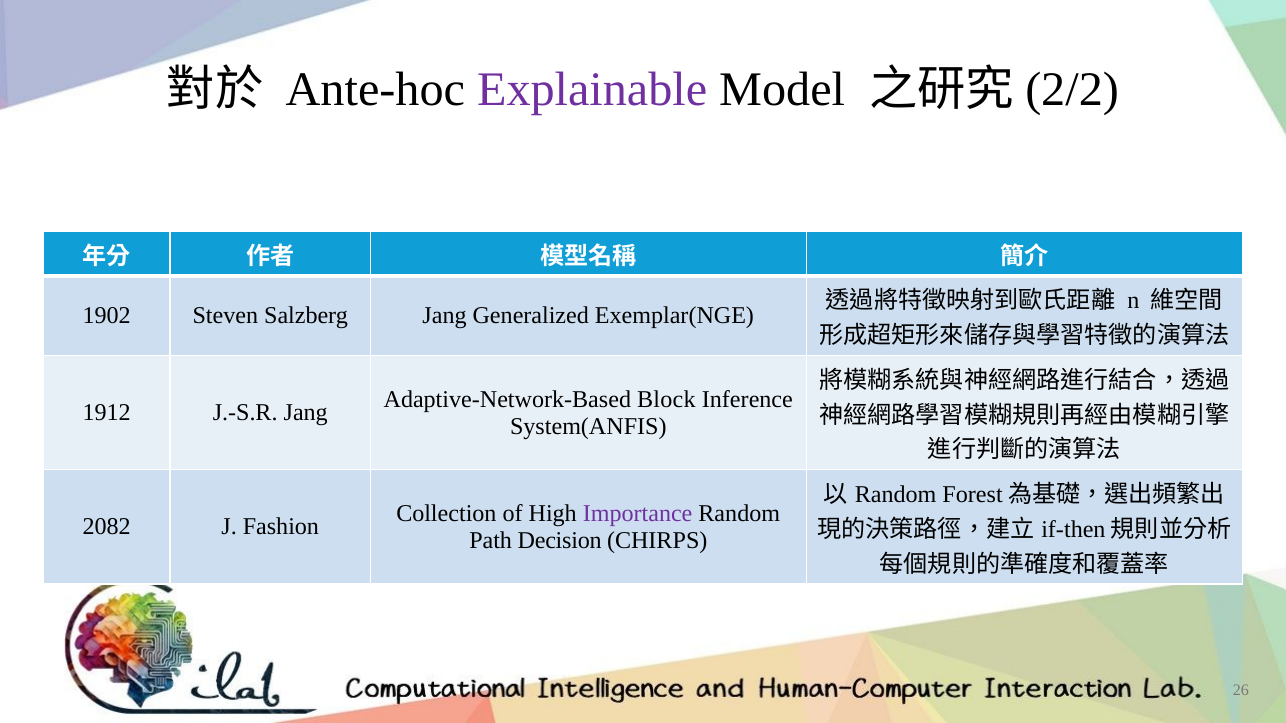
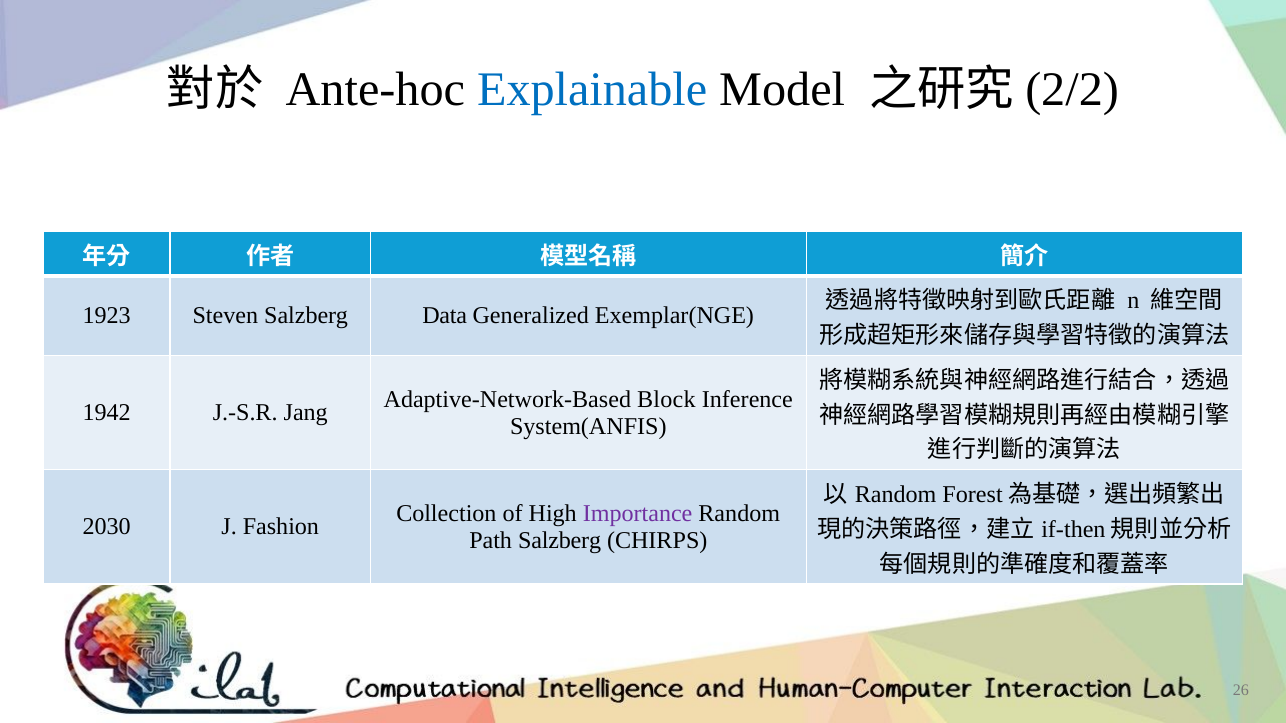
Explainable colour: purple -> blue
1902: 1902 -> 1923
Salzberg Jang: Jang -> Data
1912: 1912 -> 1942
2082: 2082 -> 2030
Path Decision: Decision -> Salzberg
